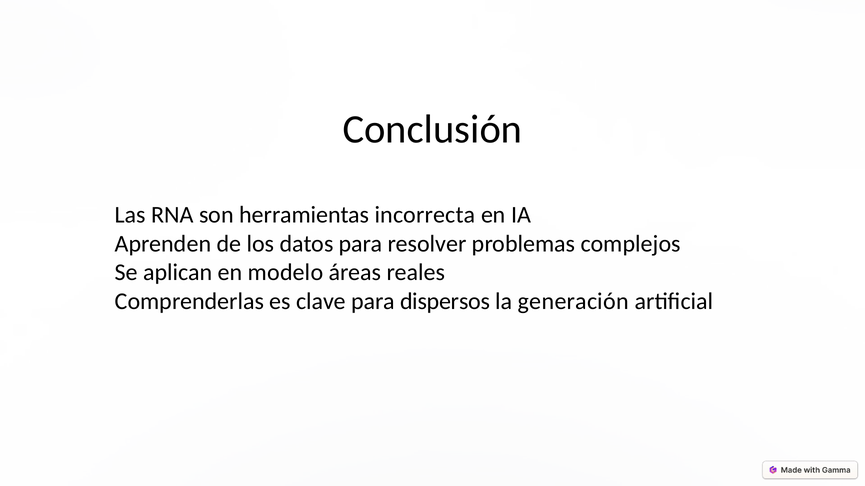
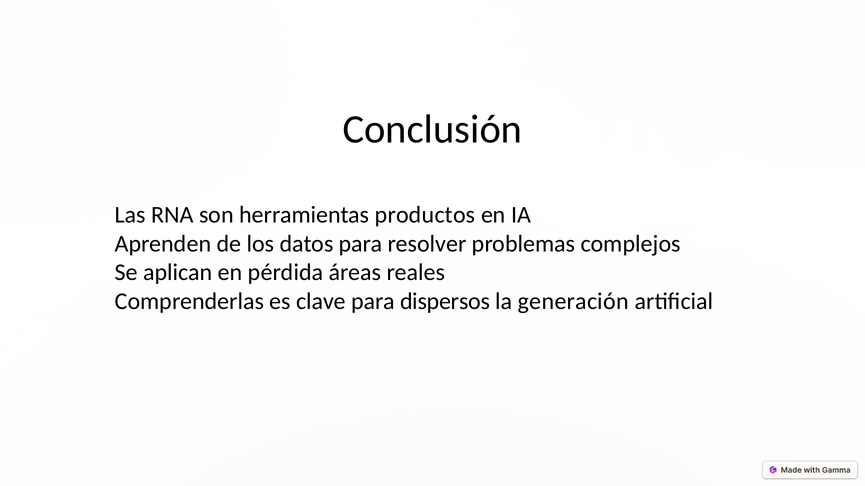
incorrecta: incorrecta -> productos
modelo: modelo -> pérdida
